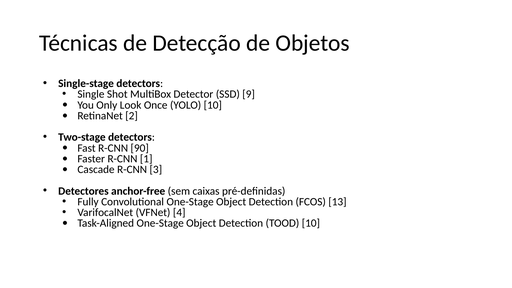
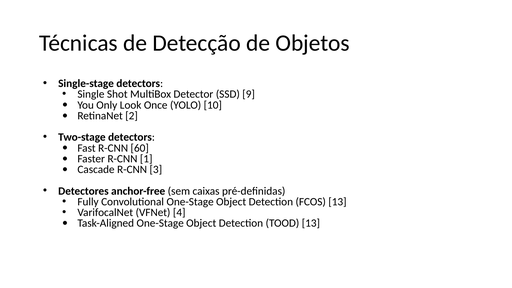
90: 90 -> 60
TOOD 10: 10 -> 13
